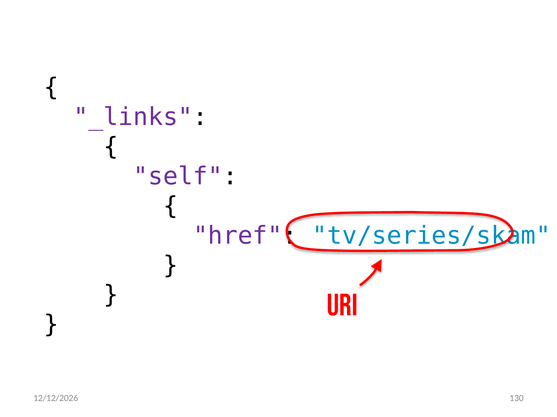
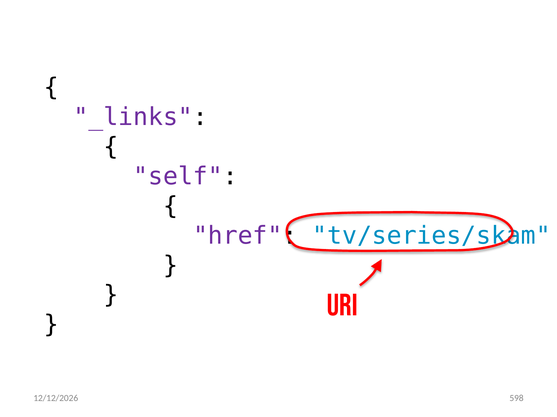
130: 130 -> 598
